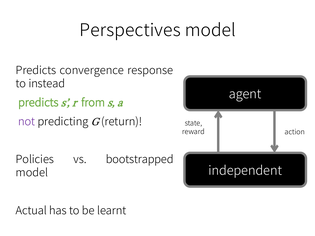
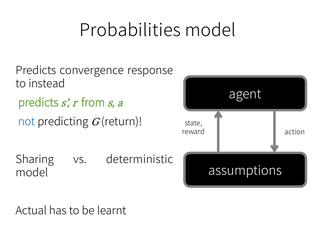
Perspectives: Perspectives -> Probabilities
not colour: purple -> blue
Policies: Policies -> Sharing
bootstrapped: bootstrapped -> deterministic
independent: independent -> assumptions
